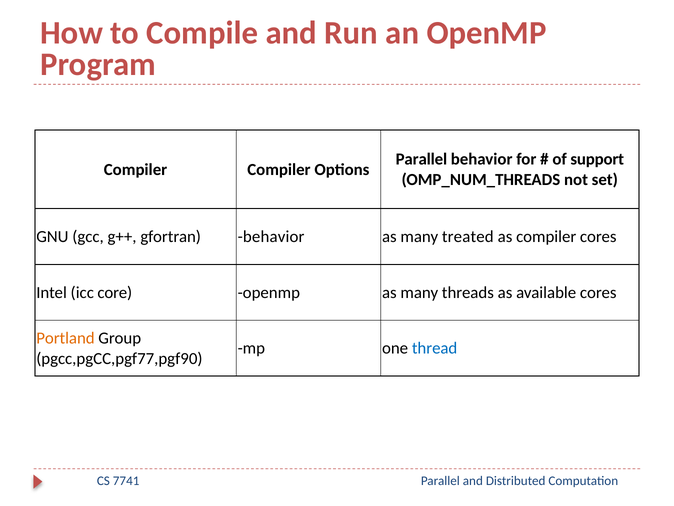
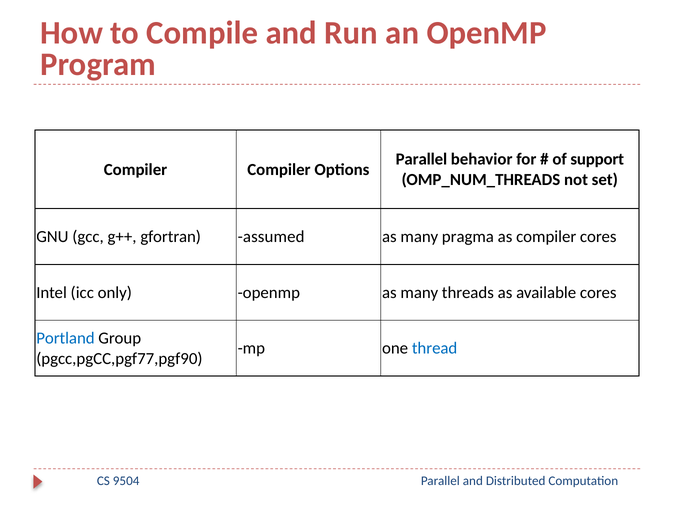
gfortran behavior: behavior -> assumed
treated: treated -> pragma
core: core -> only
Portland colour: orange -> blue
7741: 7741 -> 9504
